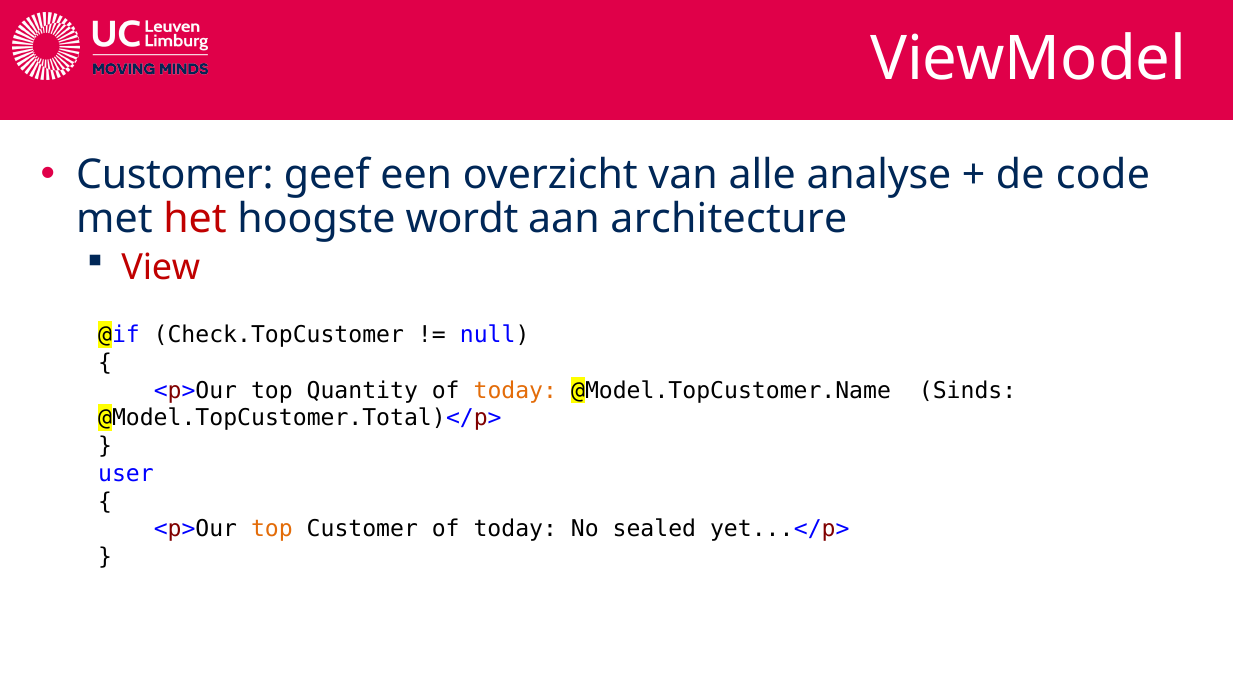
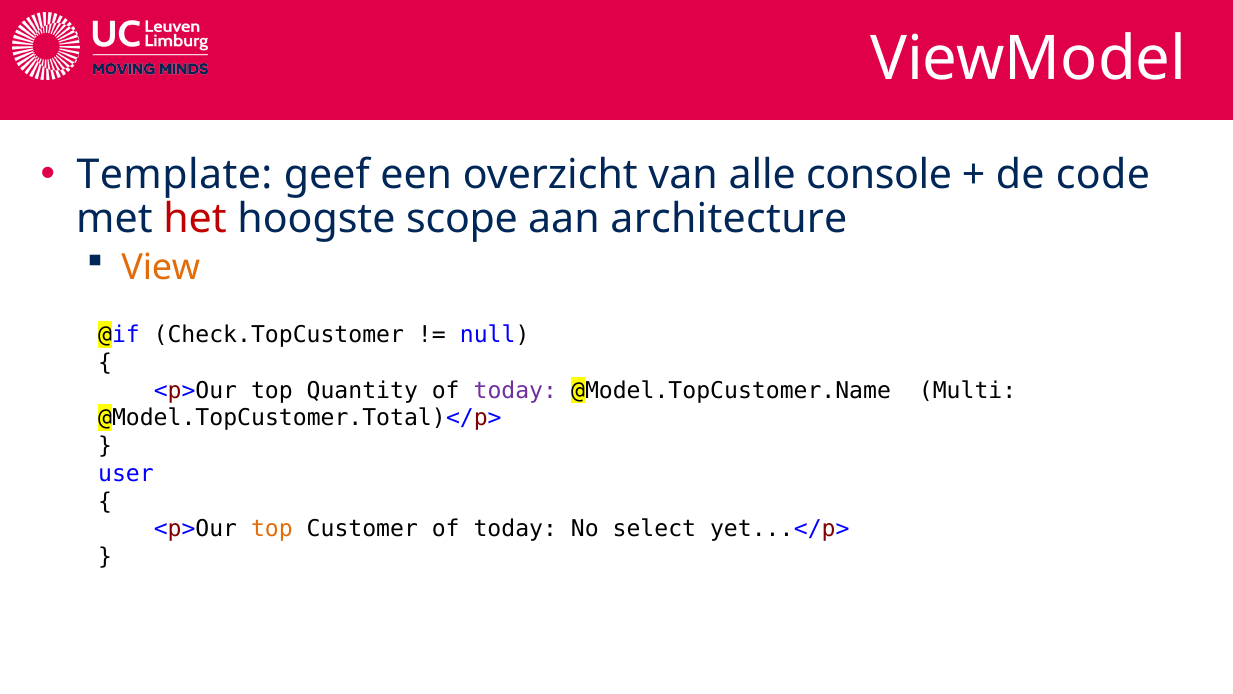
Customer at (175, 175): Customer -> Template
analyse: analyse -> console
wordt: wordt -> scope
View colour: red -> orange
today at (515, 390) colour: orange -> purple
Sinds: Sinds -> Multi
sealed: sealed -> select
